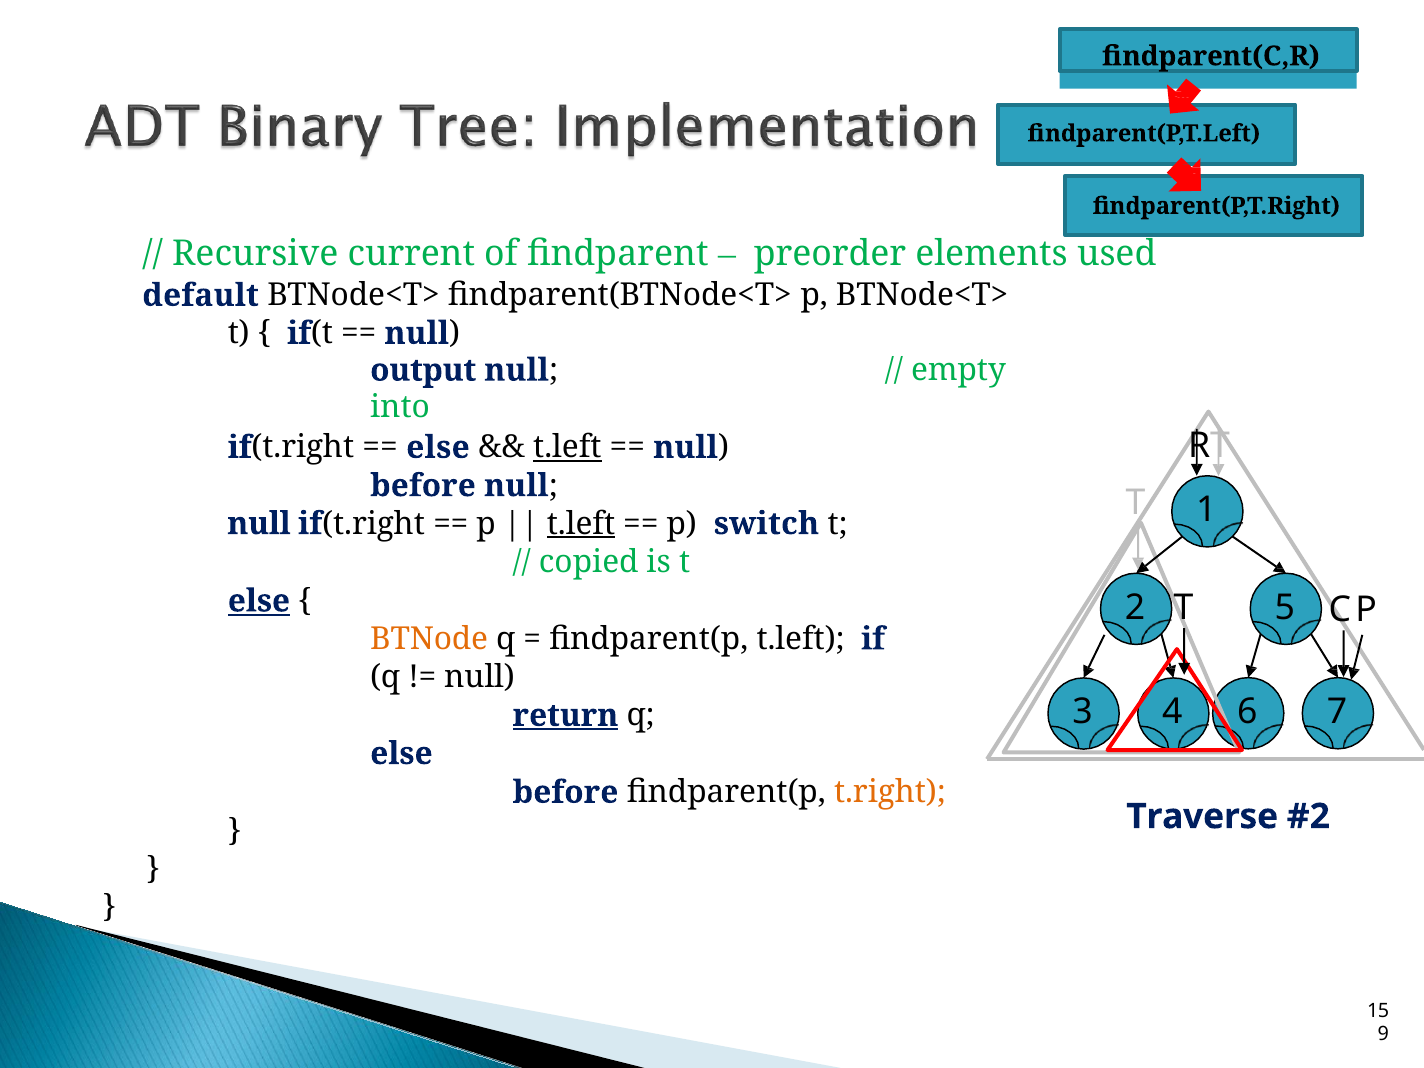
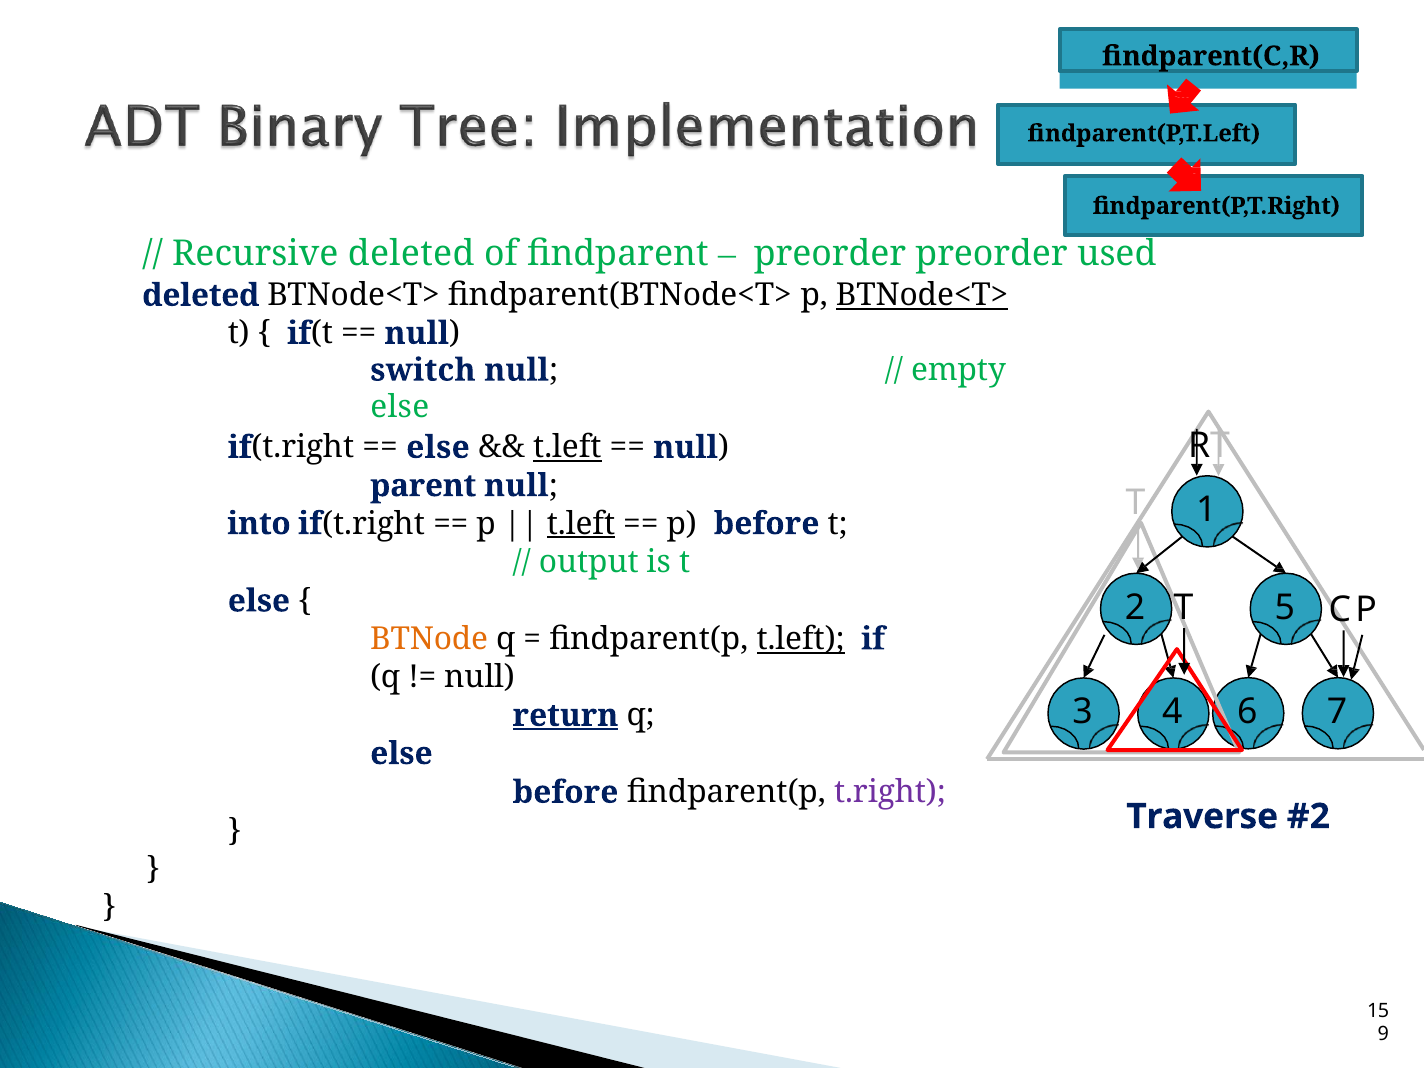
Recursive current: current -> deleted
preorder elements: elements -> preorder
default at (201, 295): default -> deleted
BTNode<T> at (922, 295) underline: none -> present
output: output -> switch
into at (400, 407): into -> else
before at (423, 486): before -> parent
null at (259, 524): null -> into
p switch: switch -> before
copied: copied -> output
else at (259, 601) underline: present -> none
t.left at (801, 639) underline: none -> present
t.right colour: orange -> purple
